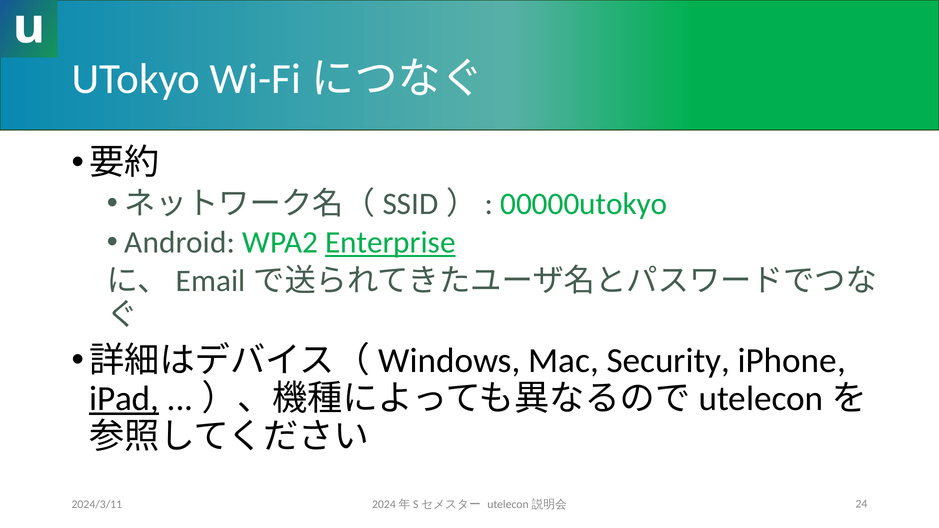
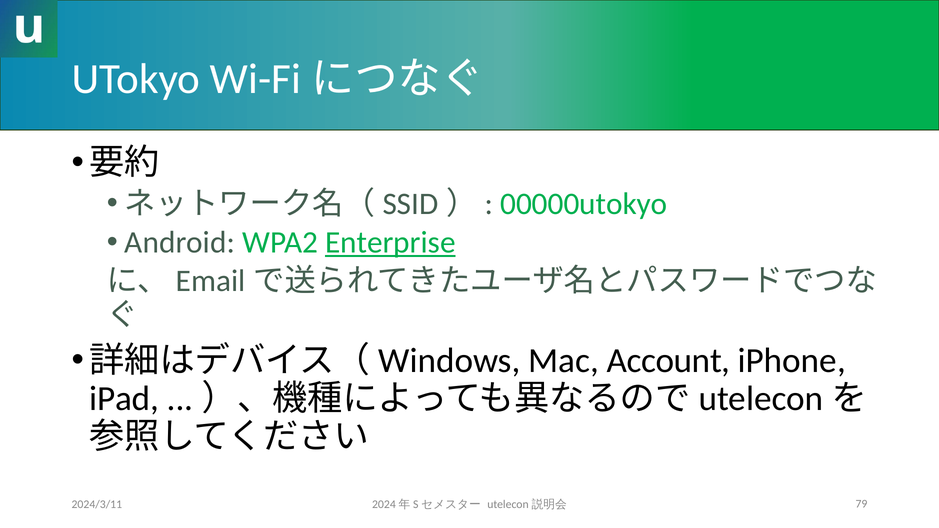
Security: Security -> Account
iPad underline: present -> none
24: 24 -> 79
